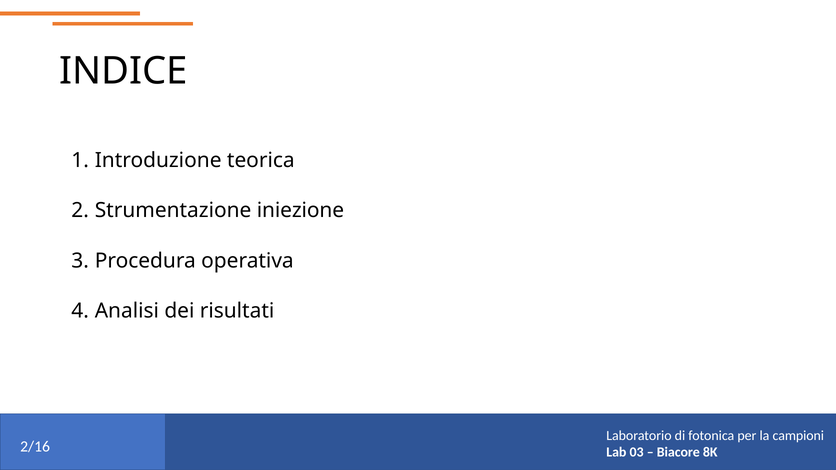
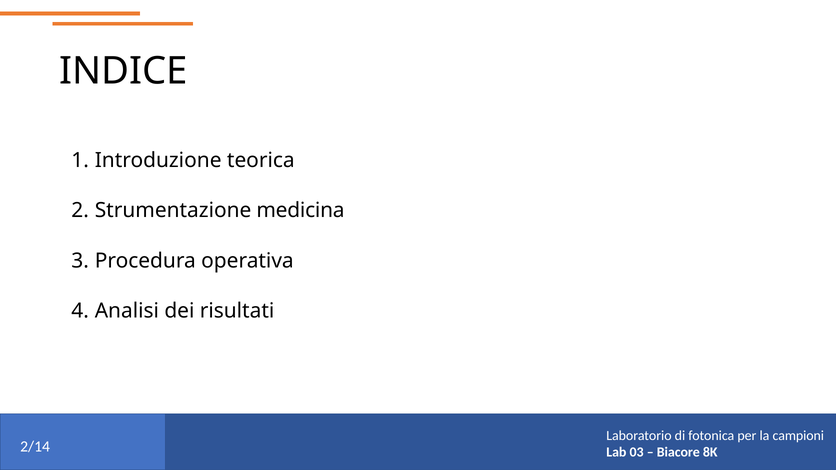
iniezione: iniezione -> medicina
2/16: 2/16 -> 2/14
